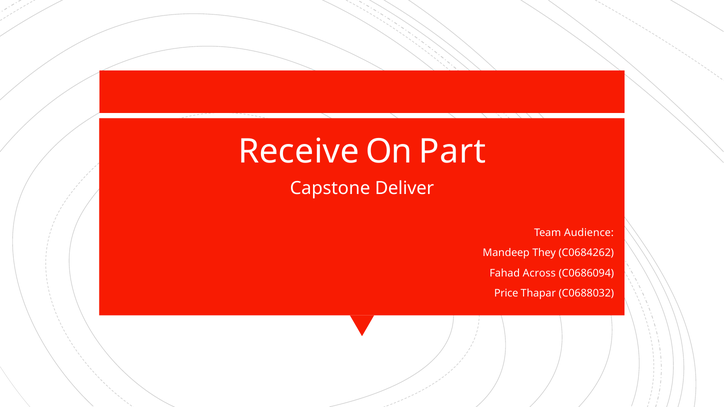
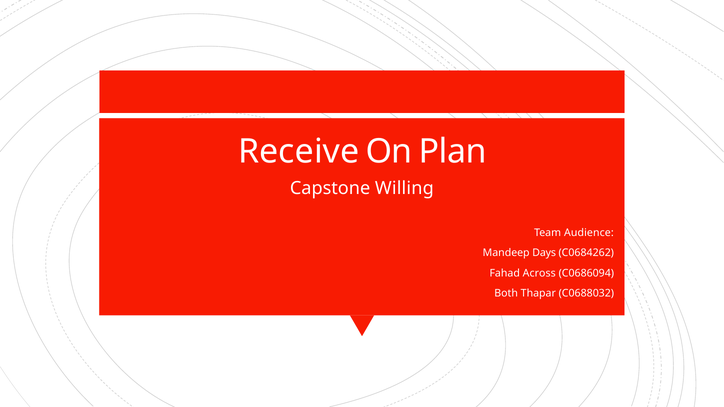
Part: Part -> Plan
Deliver: Deliver -> Willing
They: They -> Days
Price: Price -> Both
